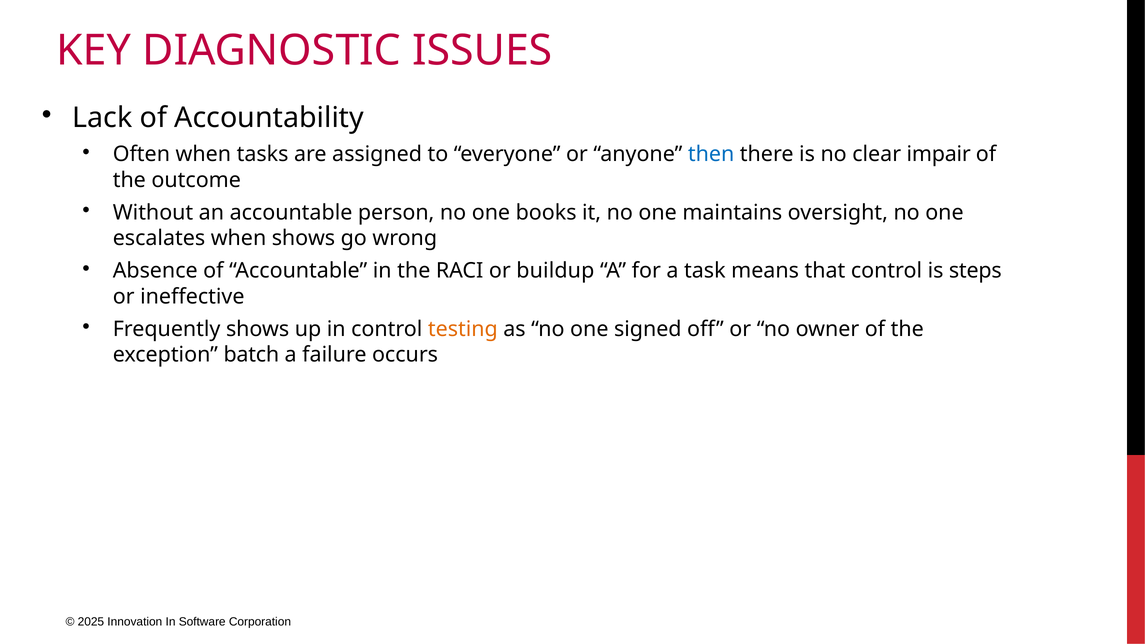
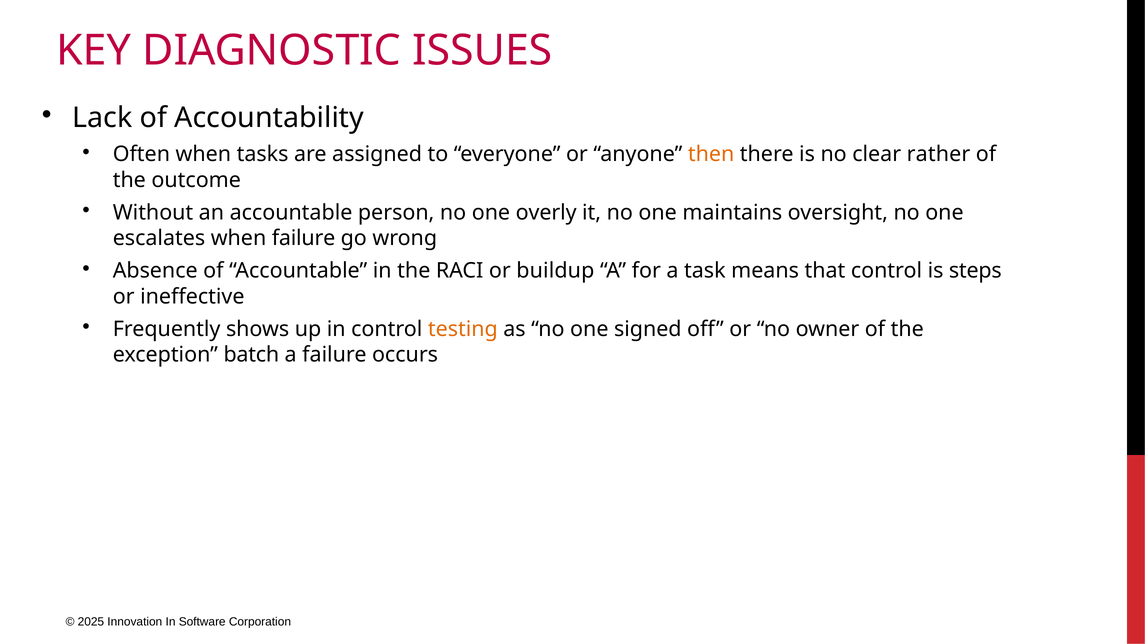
then colour: blue -> orange
impair: impair -> rather
books: books -> overly
when shows: shows -> failure
